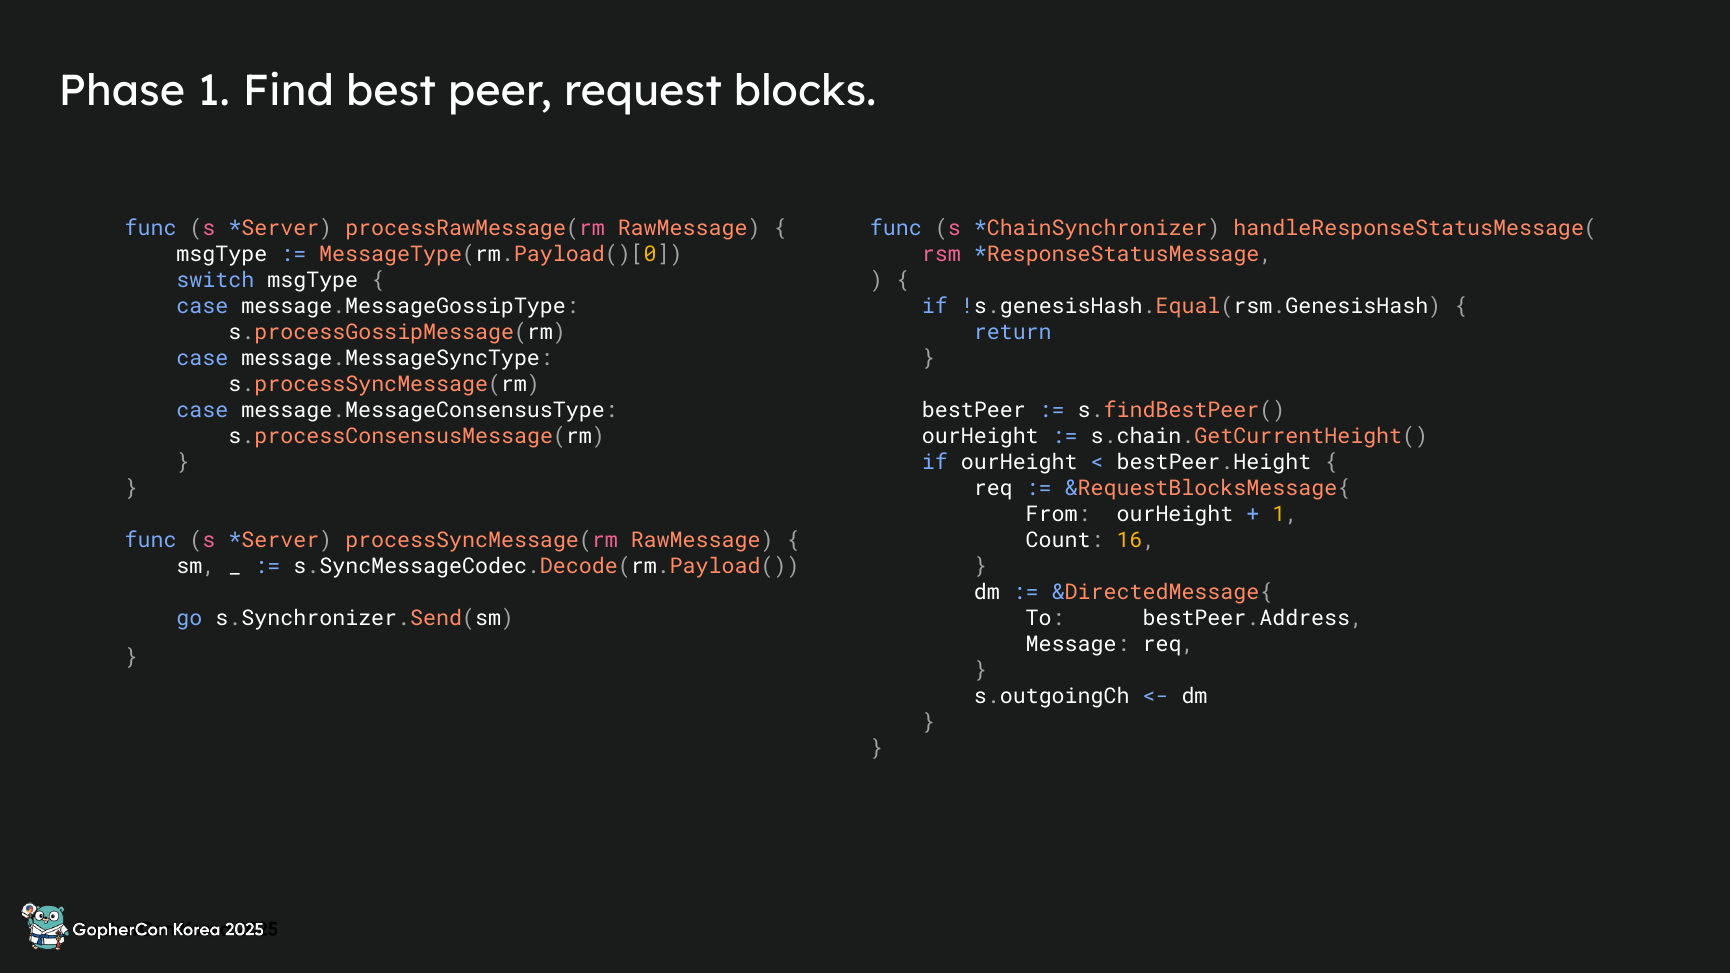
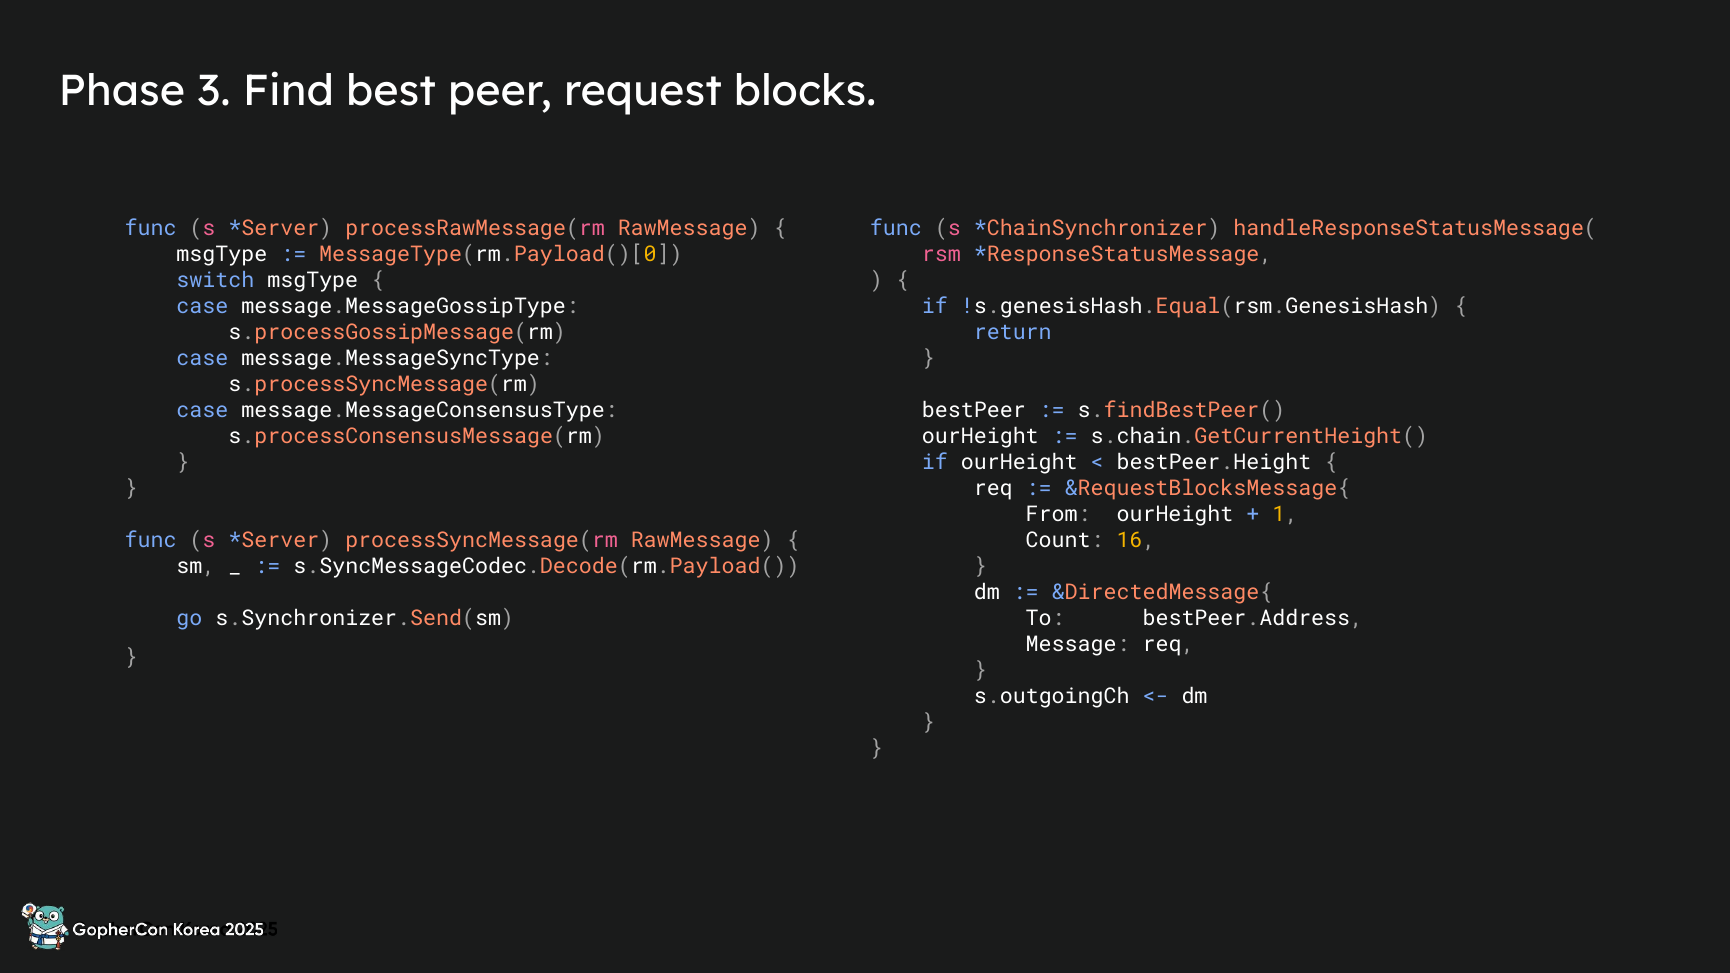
Phase 1: 1 -> 3
